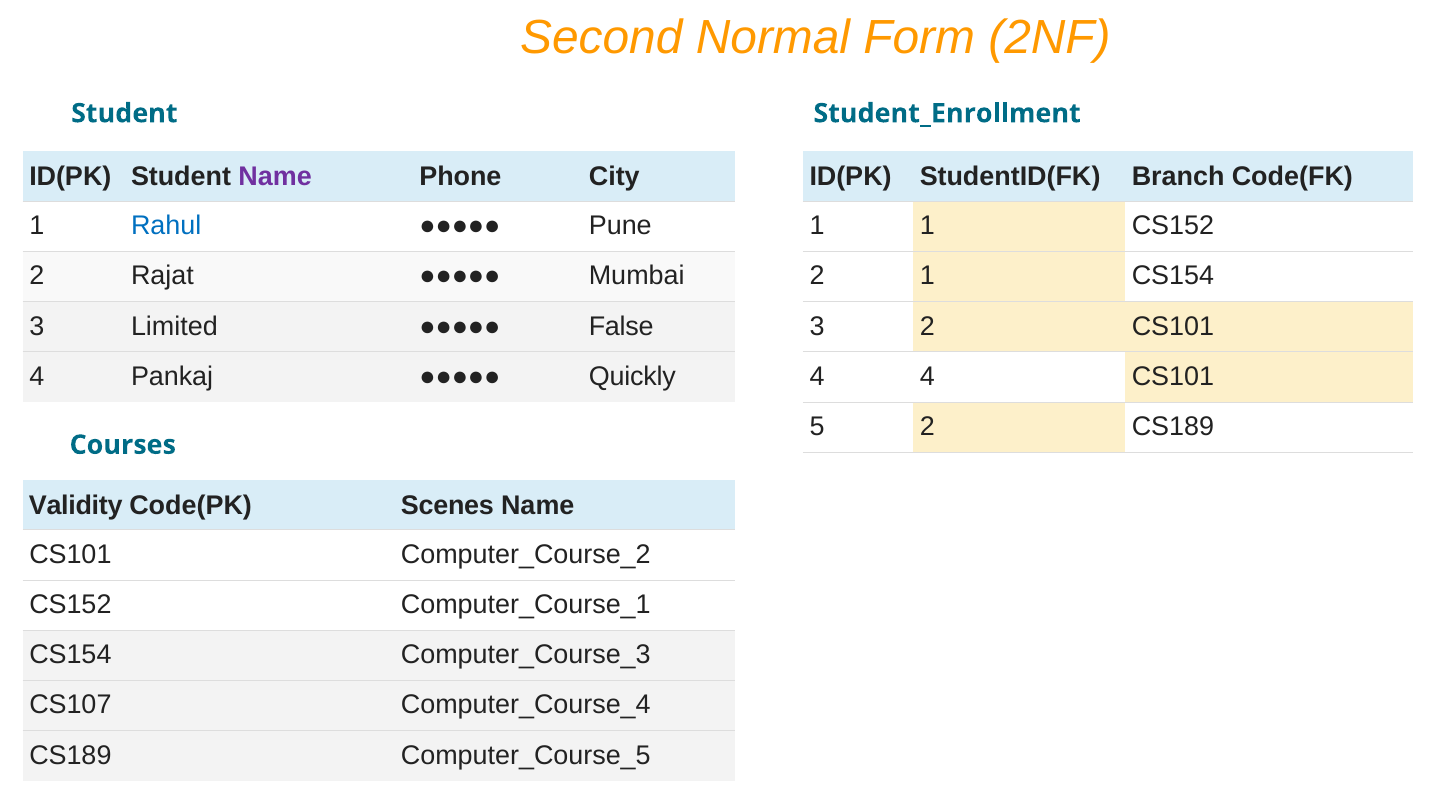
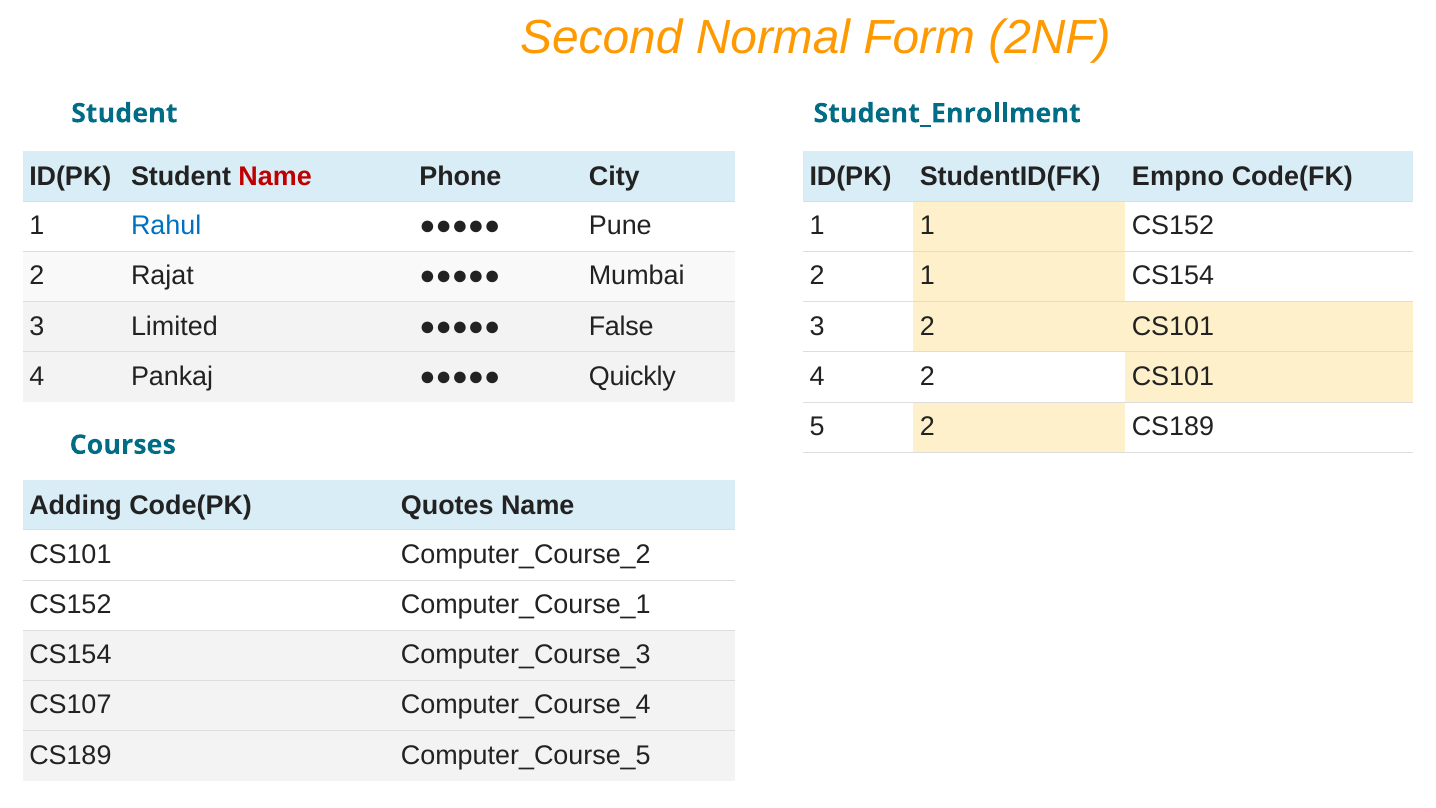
Name at (275, 176) colour: purple -> red
Branch: Branch -> Empno
4 4: 4 -> 2
Validity: Validity -> Adding
Scenes: Scenes -> Quotes
